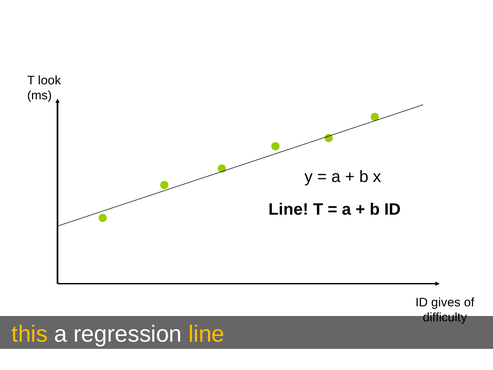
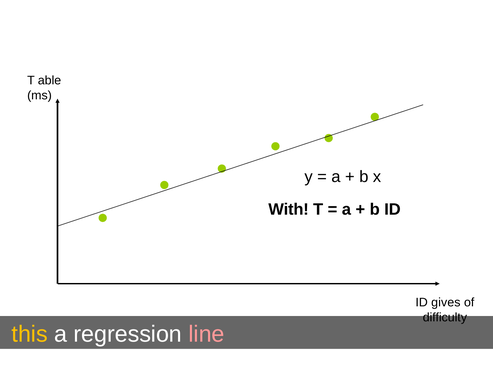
look: look -> able
Line at (288, 209): Line -> With
line at (206, 334) colour: yellow -> pink
